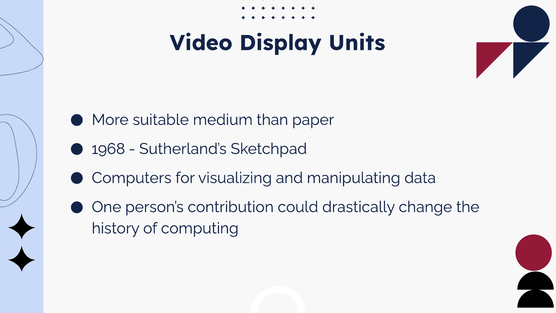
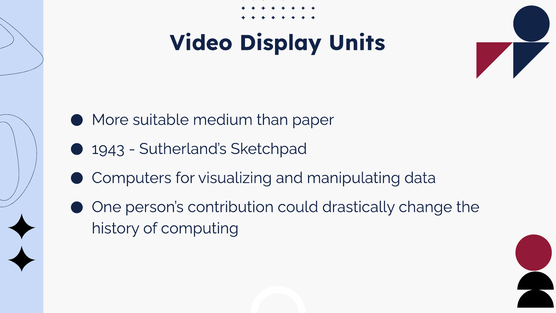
1968: 1968 -> 1943
